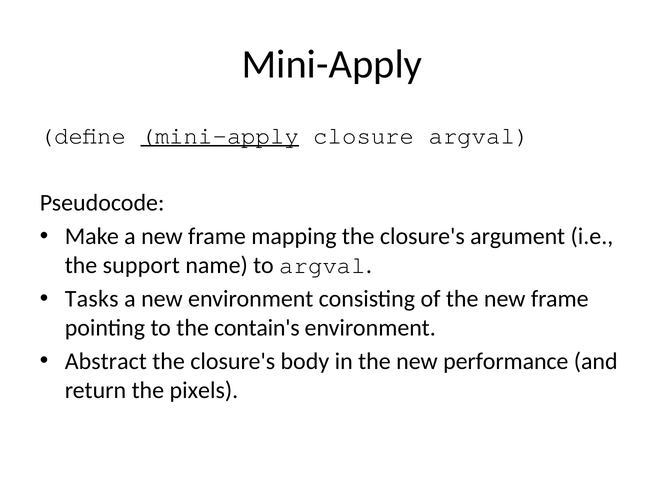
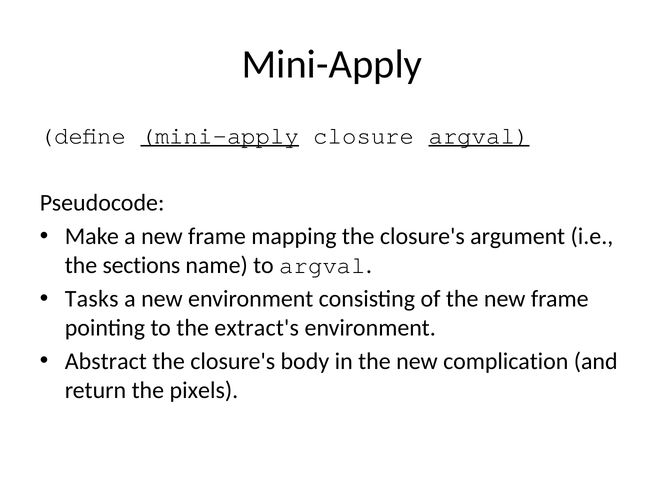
argval at (479, 136) underline: none -> present
support: support -> sections
contain's: contain's -> extract's
performance: performance -> complication
